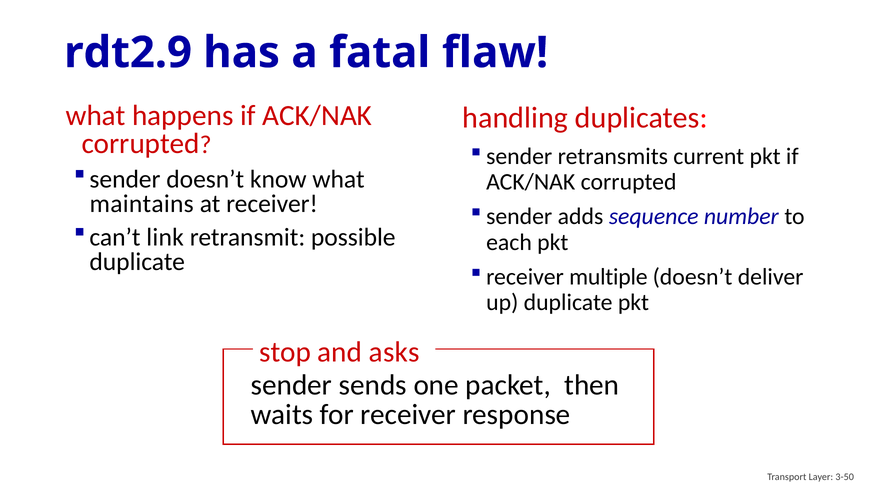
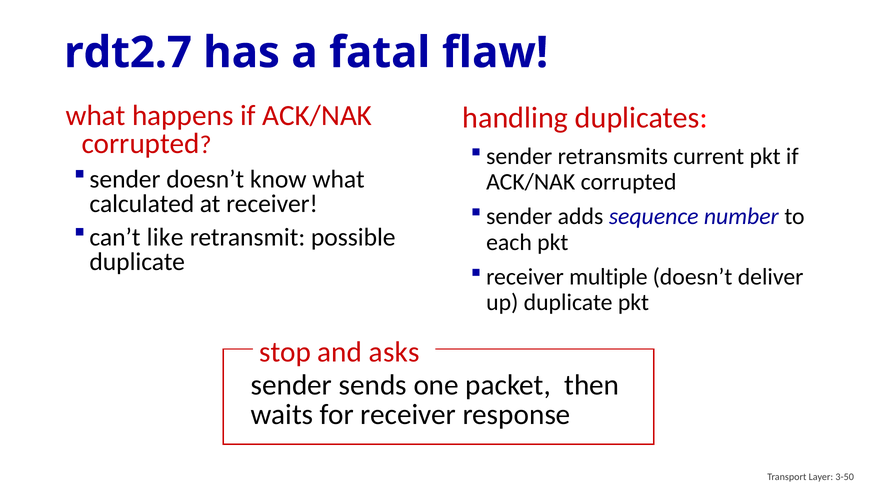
rdt2.9: rdt2.9 -> rdt2.7
maintains: maintains -> calculated
link: link -> like
